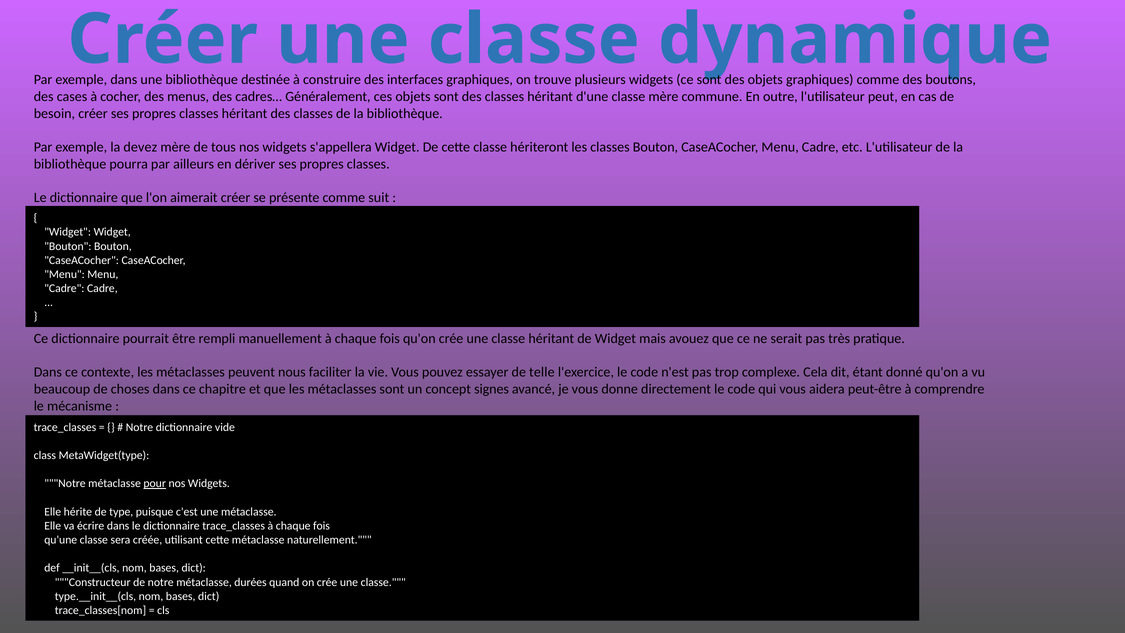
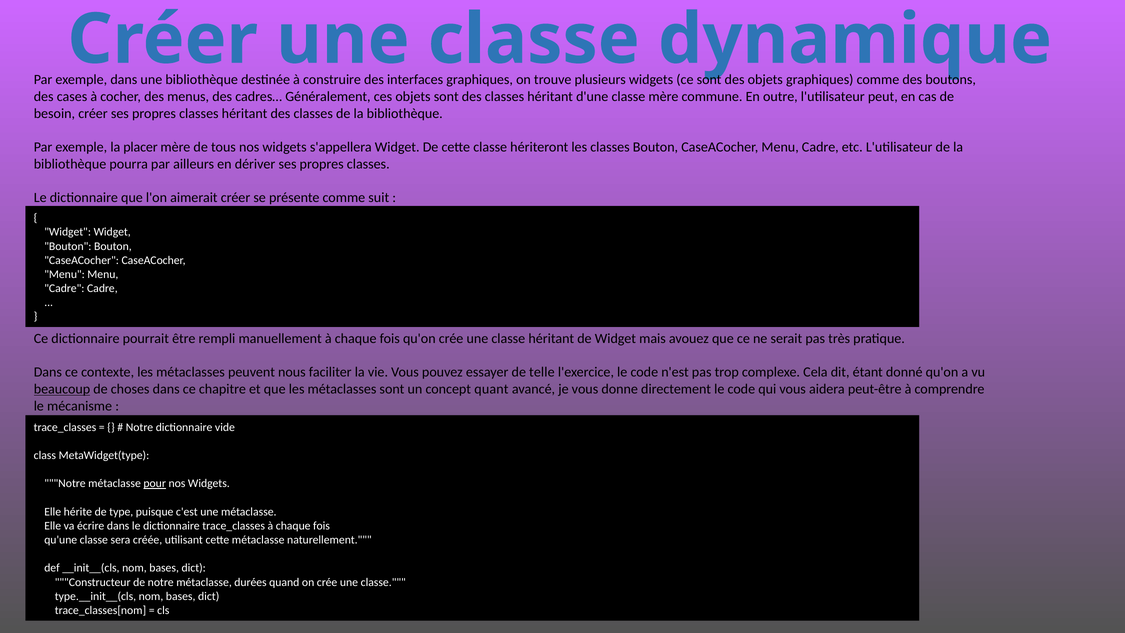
devez: devez -> placer
beaucoup underline: none -> present
signes: signes -> quant
